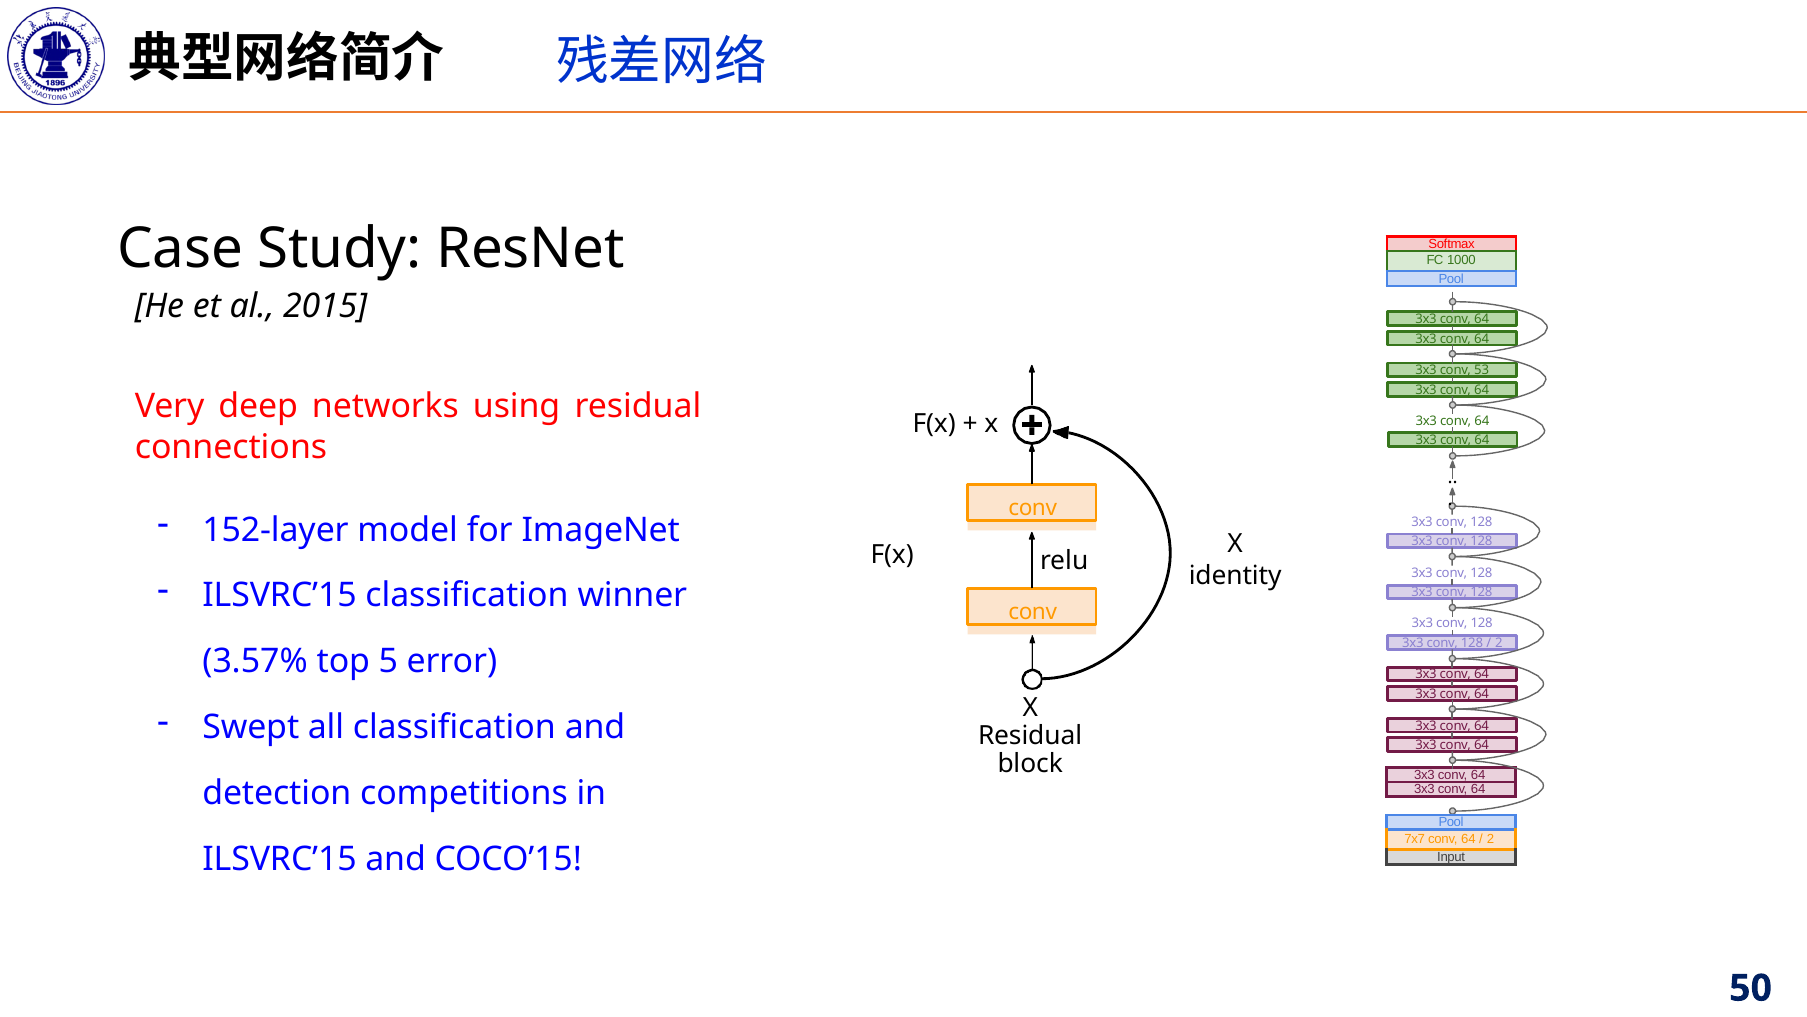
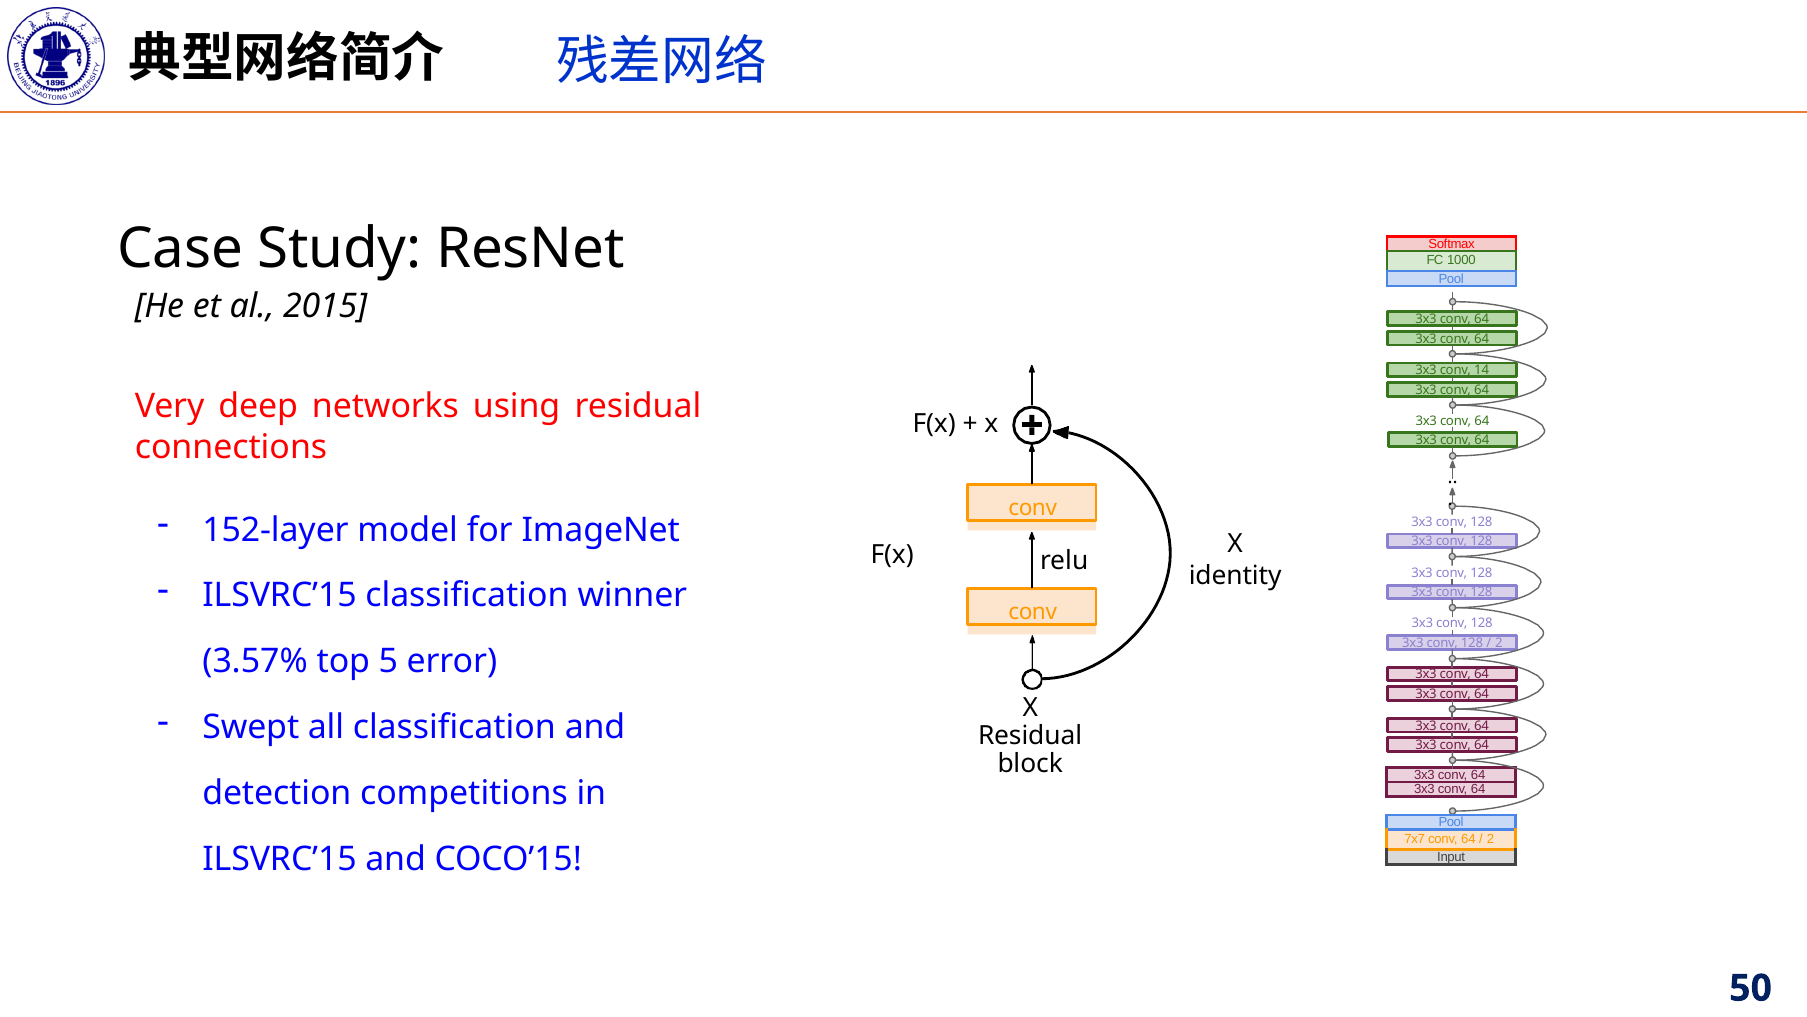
53: 53 -> 14
